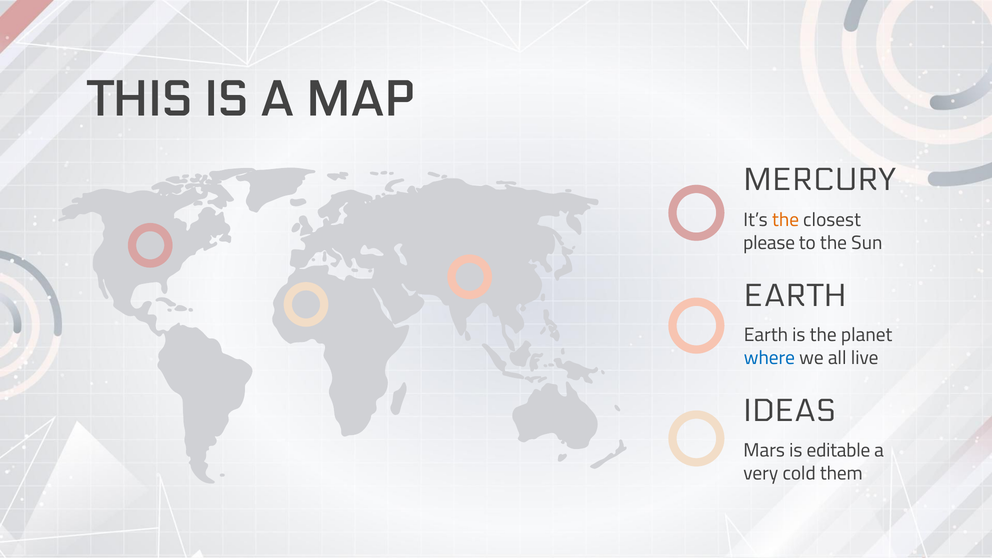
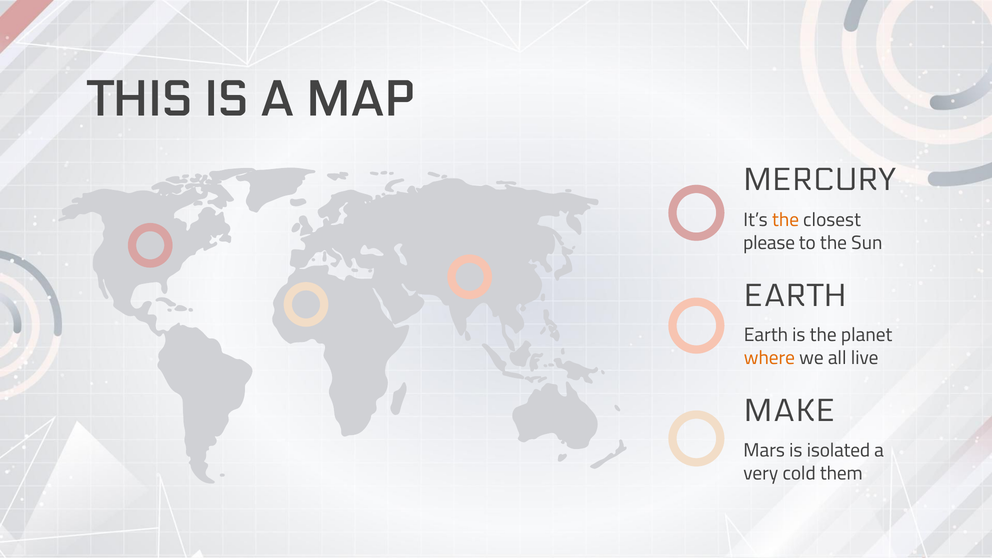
where colour: blue -> orange
IDEAS: IDEAS -> MAKE
editable: editable -> isolated
